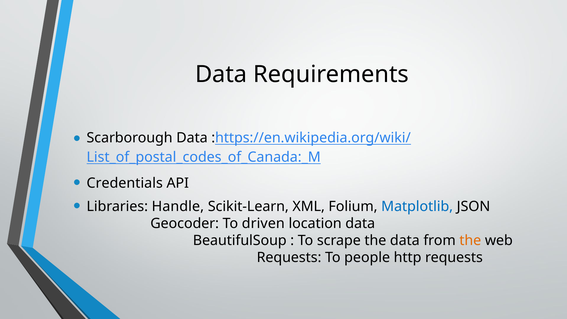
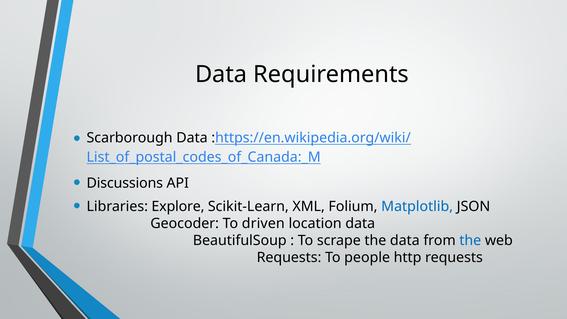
Credentials: Credentials -> Discussions
Handle: Handle -> Explore
the at (470, 240) colour: orange -> blue
